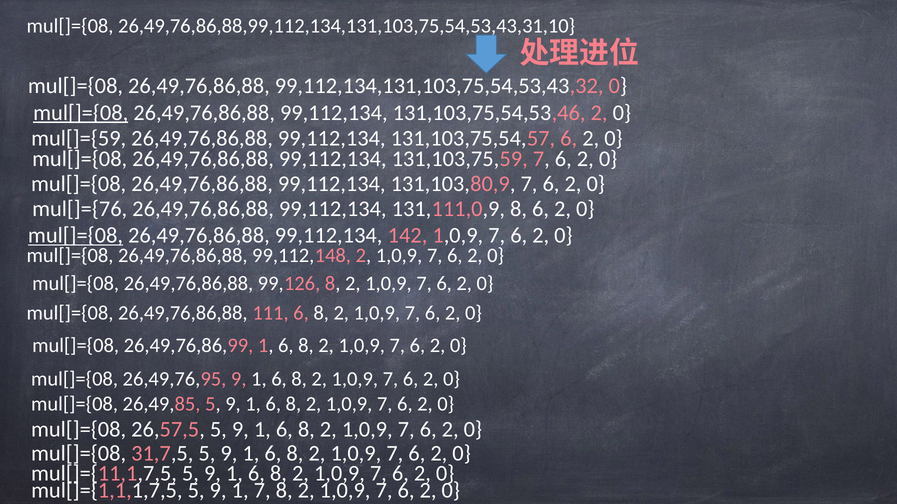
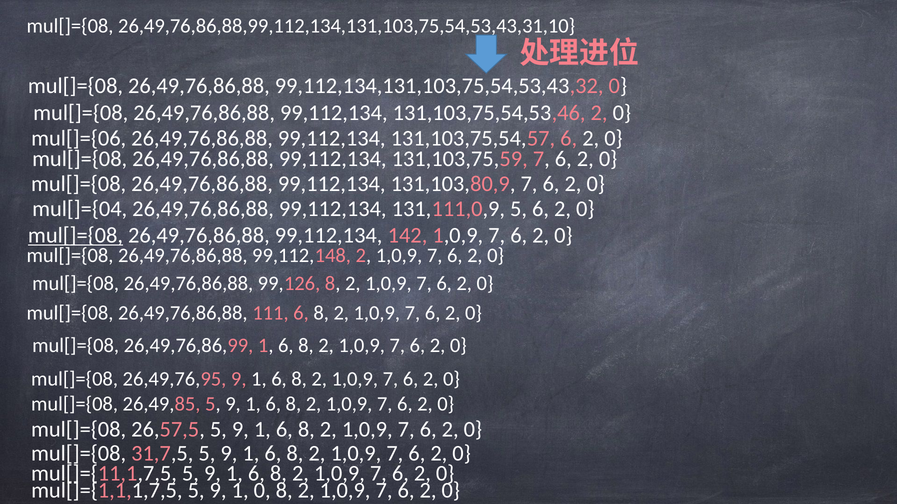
mul[]={08 at (81, 113) underline: present -> none
mul[]={59: mul[]={59 -> mul[]={06
mul[]={76: mul[]={76 -> mul[]={04
131,111,0,9 8: 8 -> 5
1 7: 7 -> 0
